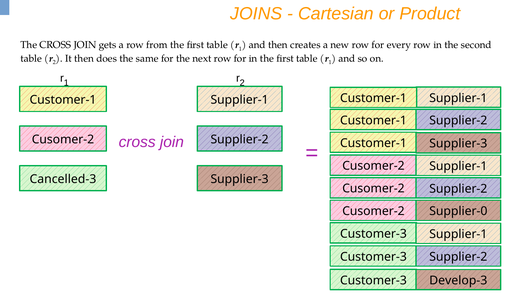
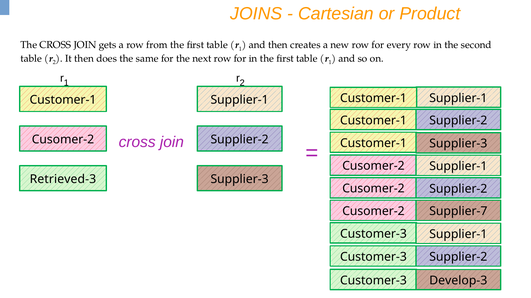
Cancelled-3: Cancelled-3 -> Retrieved-3
Supplier-0: Supplier-0 -> Supplier-7
